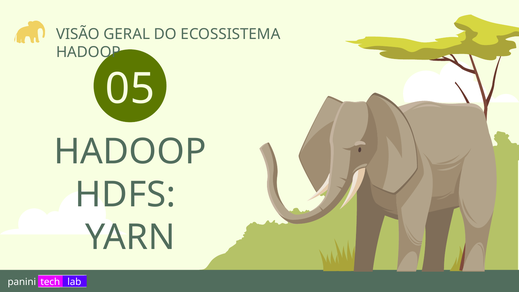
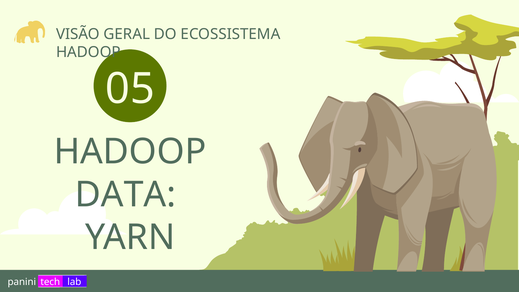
HDFS: HDFS -> DATA
